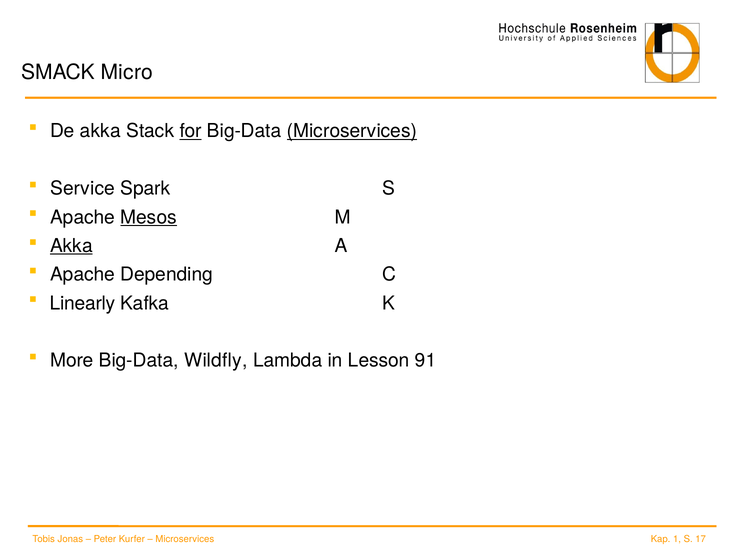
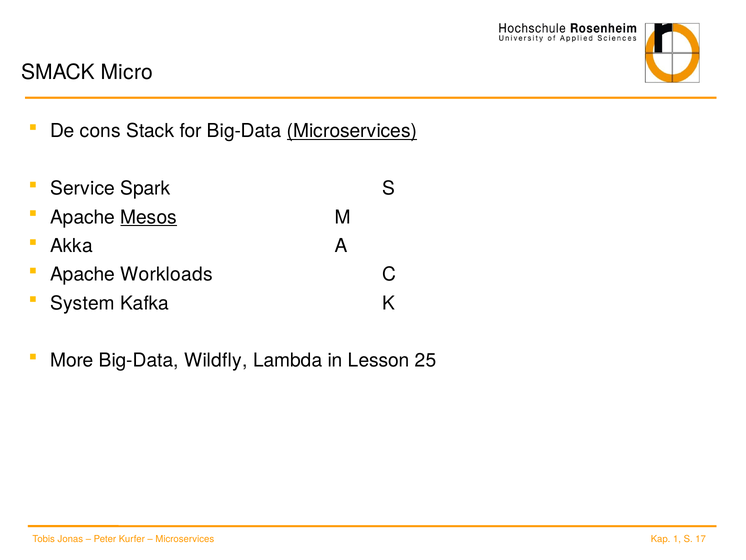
De akka: akka -> cons
for underline: present -> none
Akka at (71, 246) underline: present -> none
Depending: Depending -> Workloads
Linearly: Linearly -> System
91: 91 -> 25
